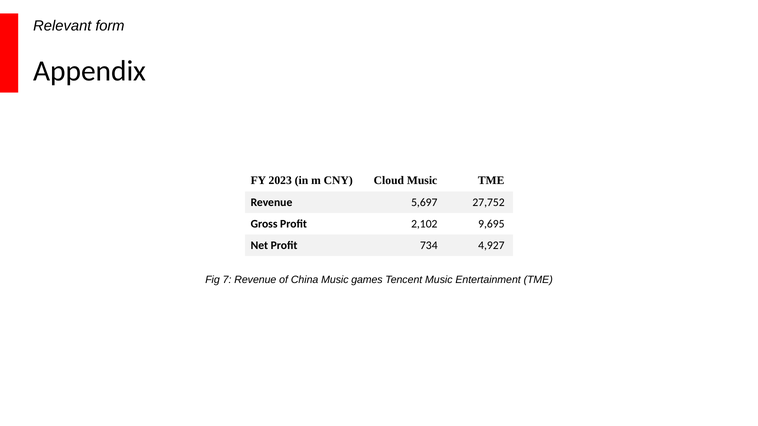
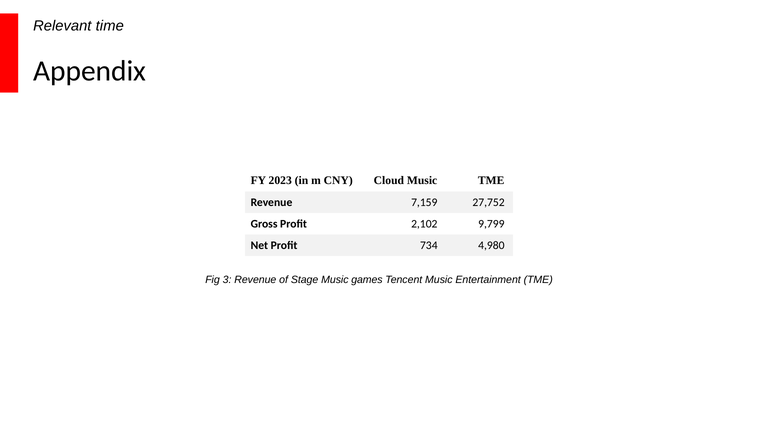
form: form -> time
5,697: 5,697 -> 7,159
9,695: 9,695 -> 9,799
4,927: 4,927 -> 4,980
7: 7 -> 3
China: China -> Stage
